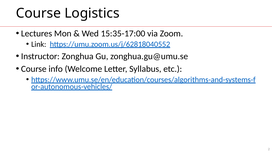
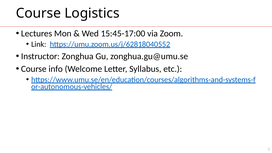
15:35-17:00: 15:35-17:00 -> 15:45-17:00
